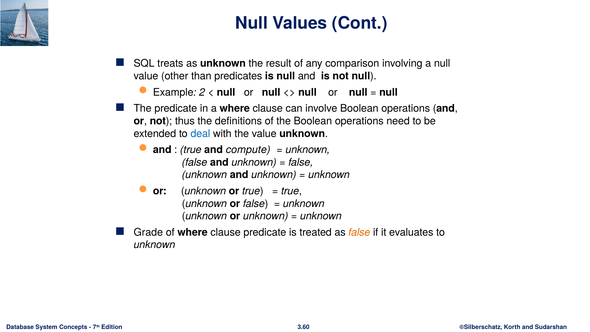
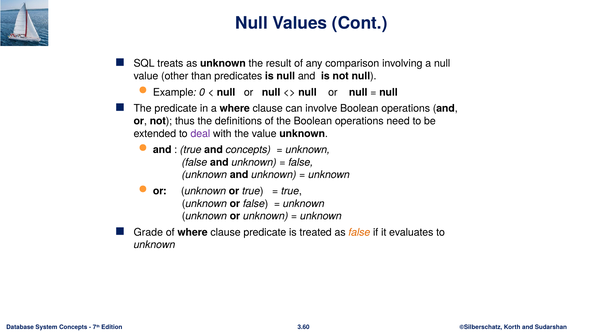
2: 2 -> 0
deal colour: blue -> purple
and compute: compute -> concepts
